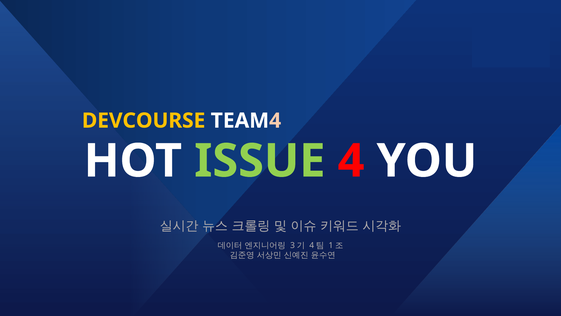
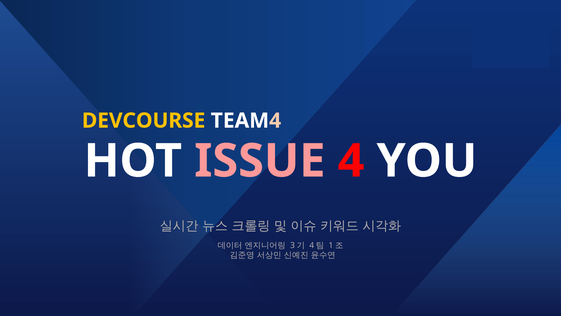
ISSUE colour: light green -> pink
